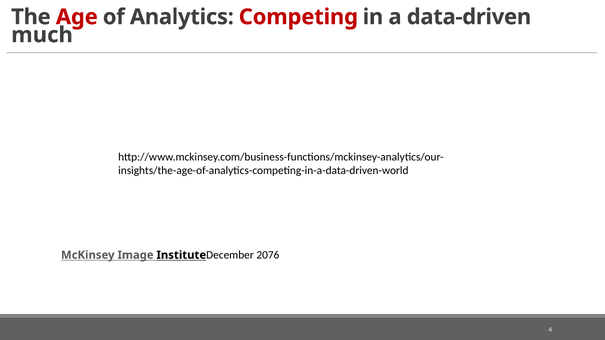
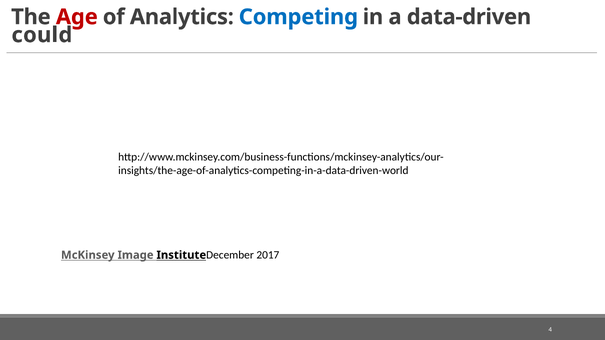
Competing colour: red -> blue
much: much -> could
2076: 2076 -> 2017
